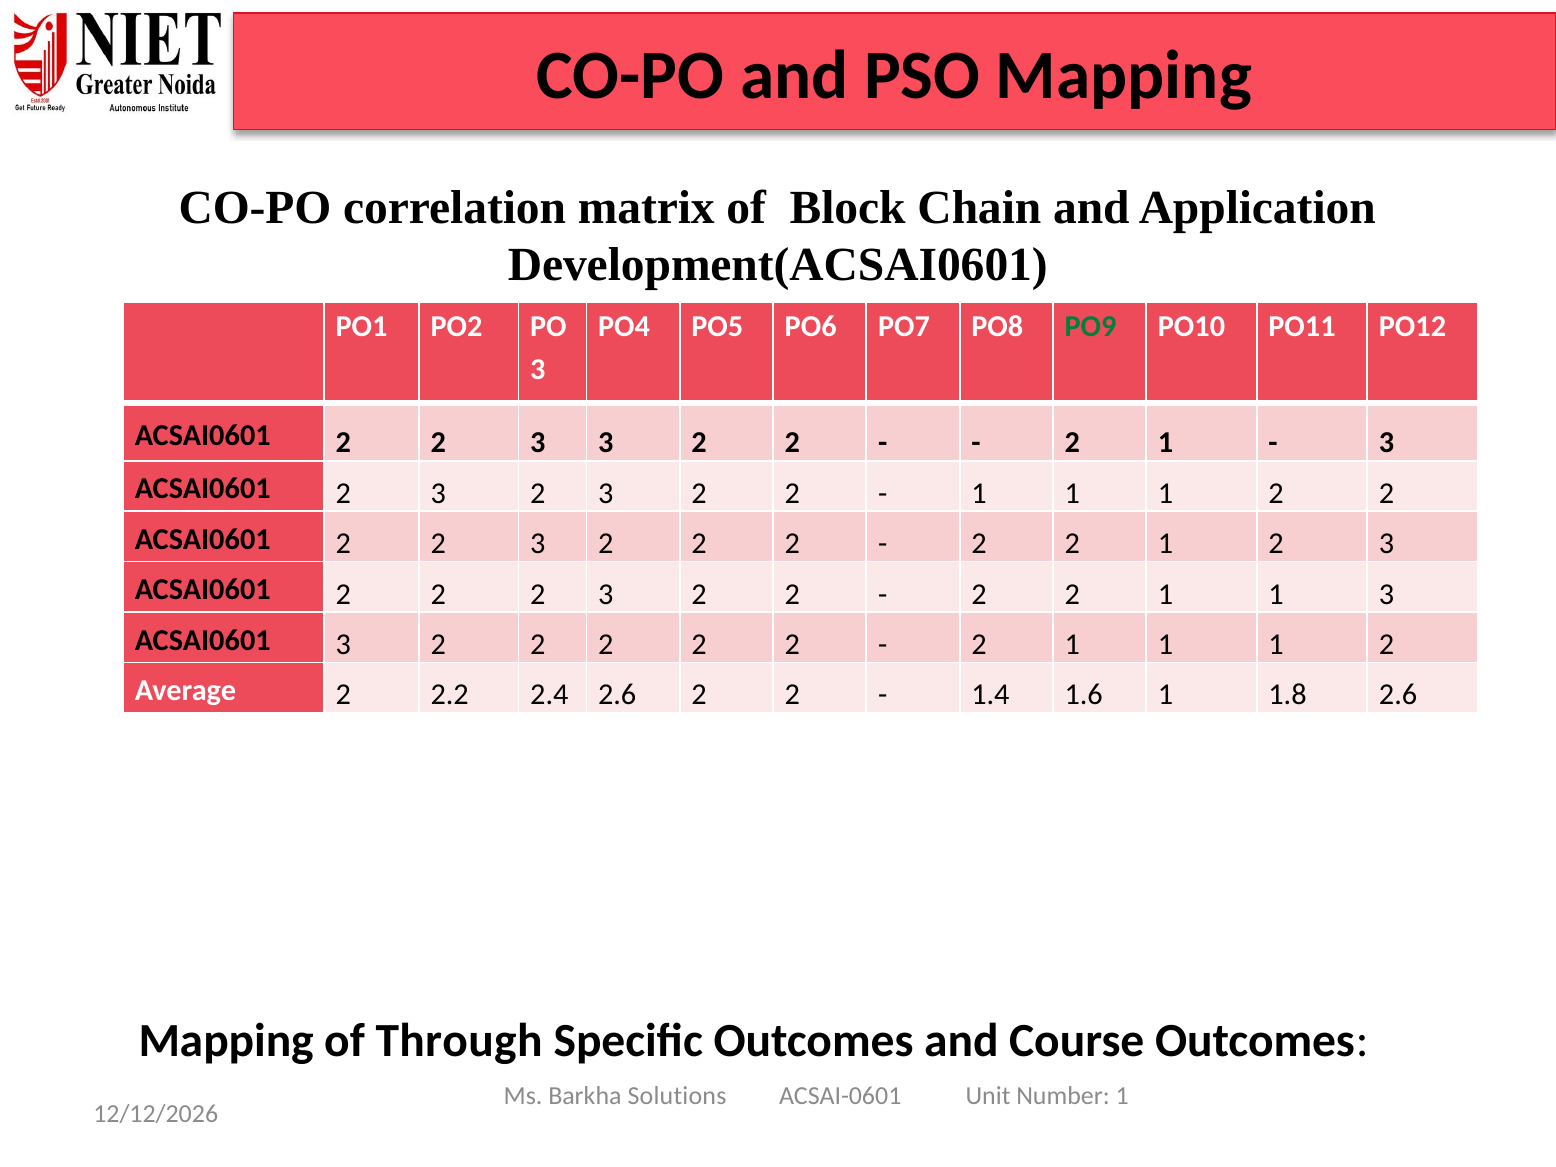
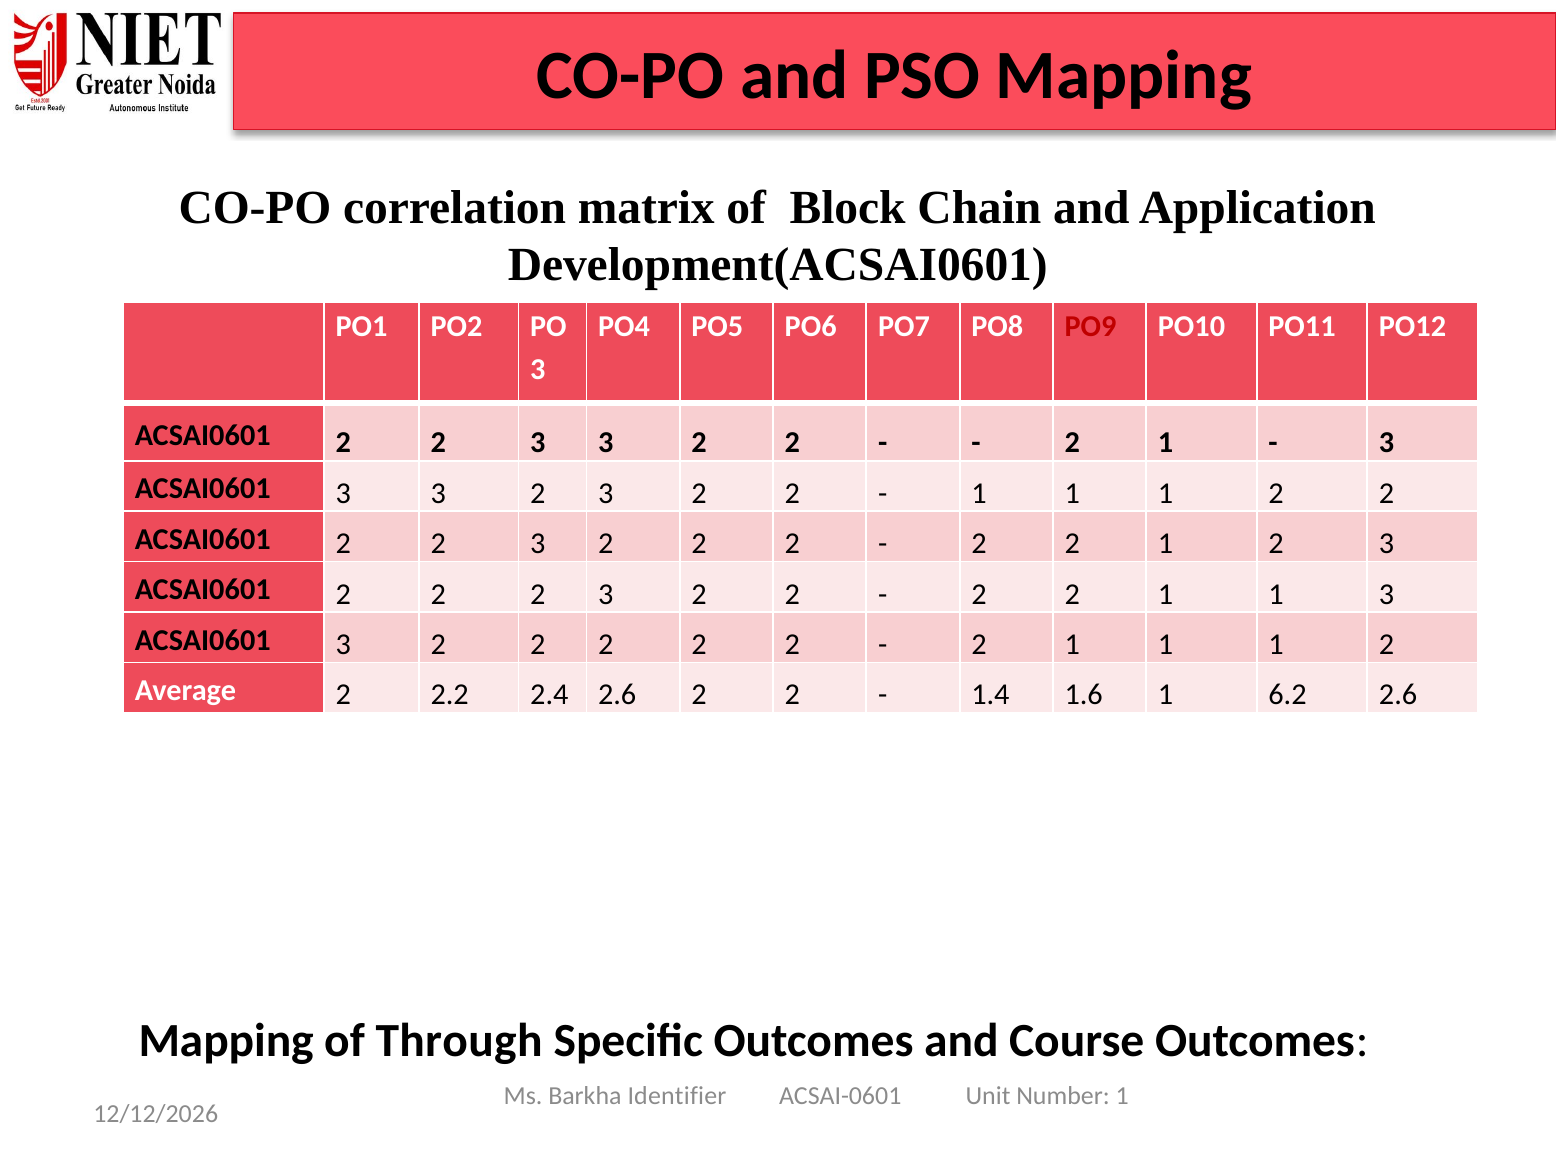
PO9 colour: green -> red
2 at (343, 493): 2 -> 3
1.8: 1.8 -> 6.2
Solutions: Solutions -> Identifier
